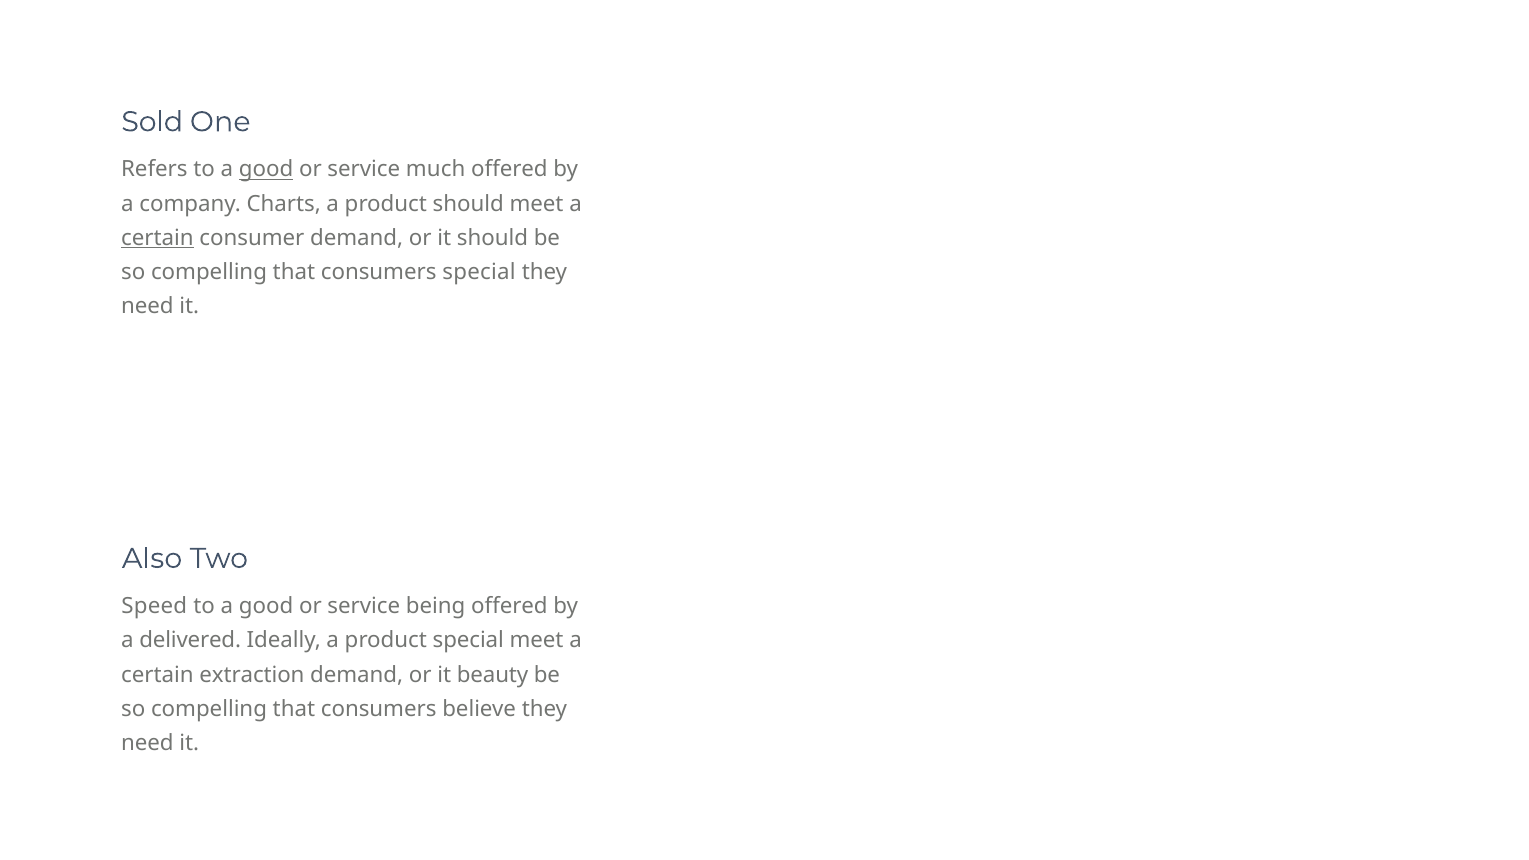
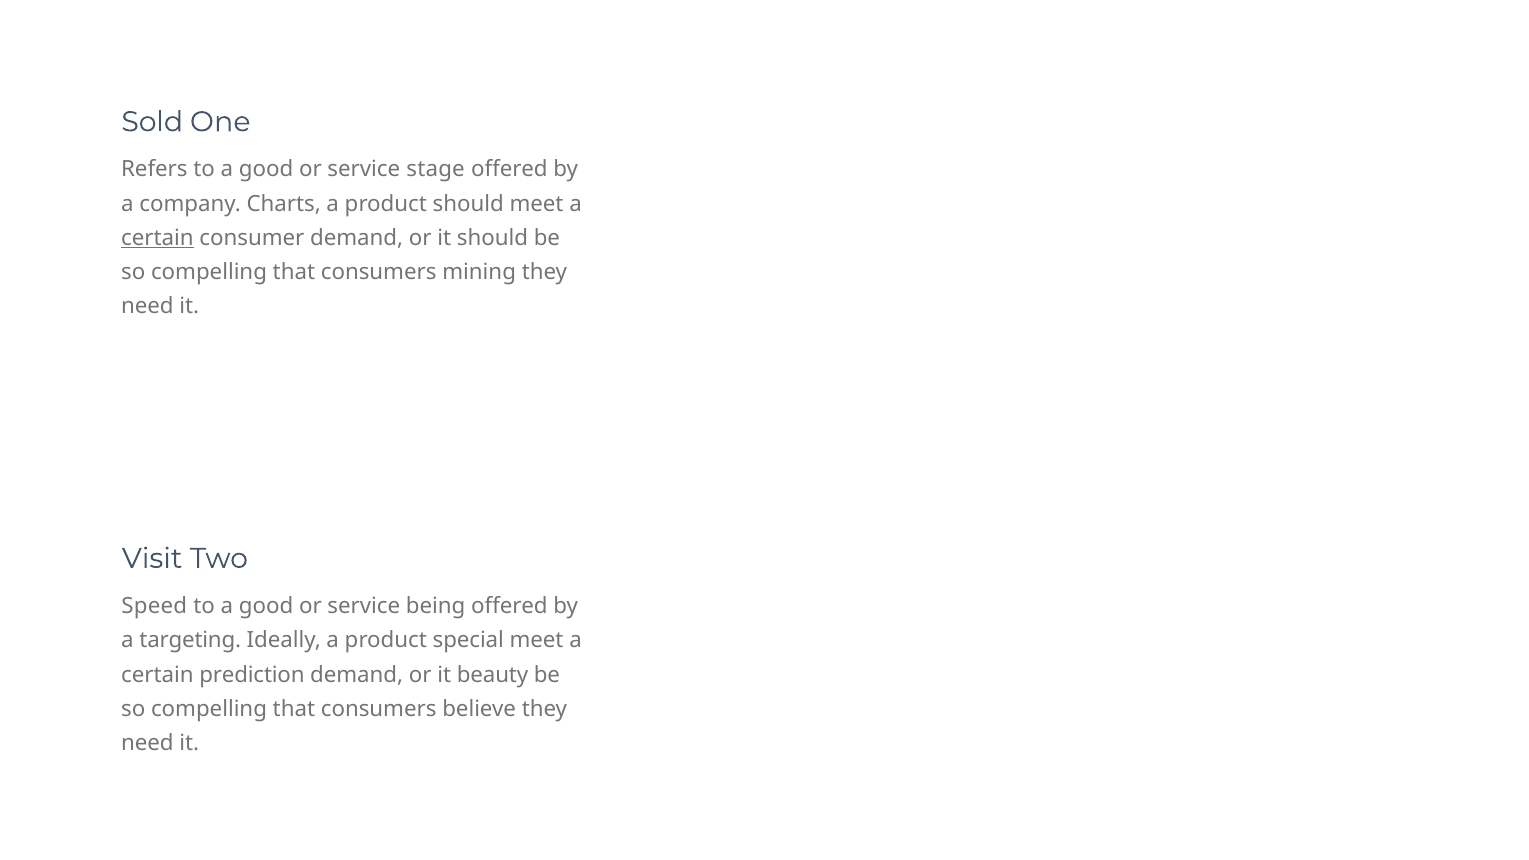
good at (266, 170) underline: present -> none
much: much -> stage
consumers special: special -> mining
Also: Also -> Visit
delivered: delivered -> targeting
extraction: extraction -> prediction
